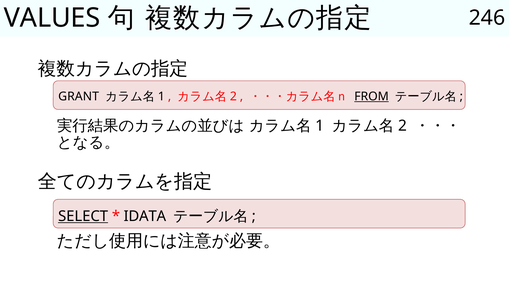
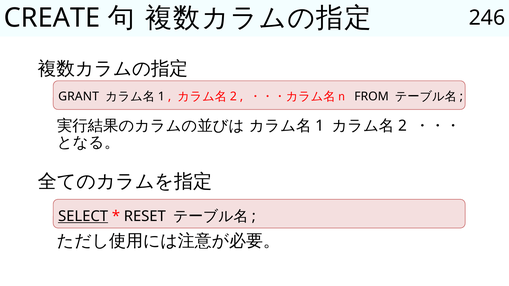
VALUES: VALUES -> CREATE
FROM underline: present -> none
IDATA: IDATA -> RESET
